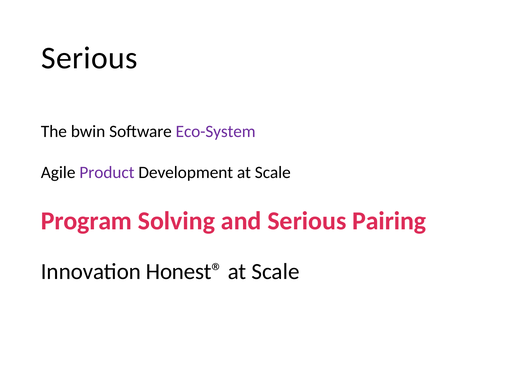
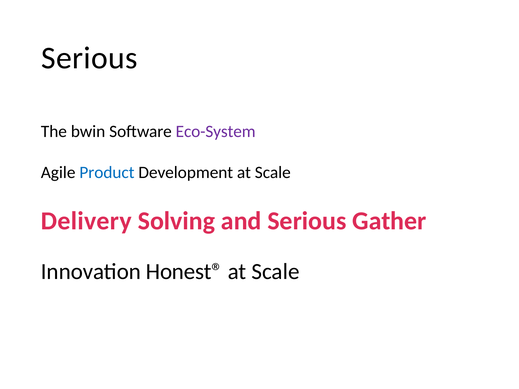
Product colour: purple -> blue
Program: Program -> Delivery
Pairing: Pairing -> Gather
